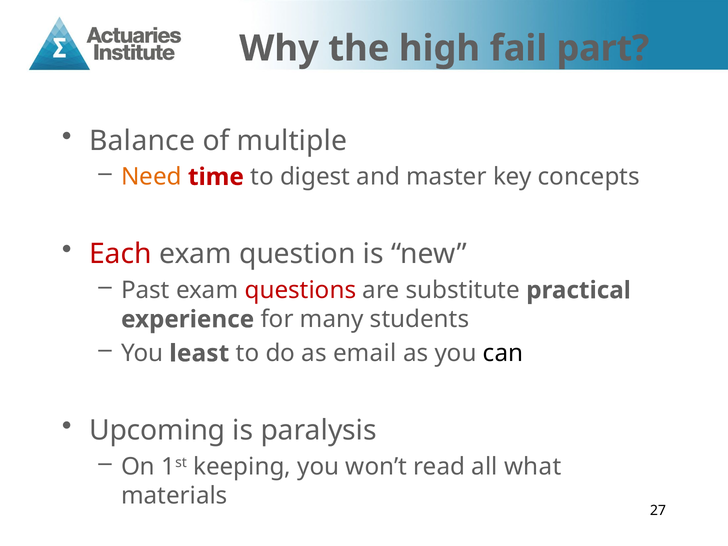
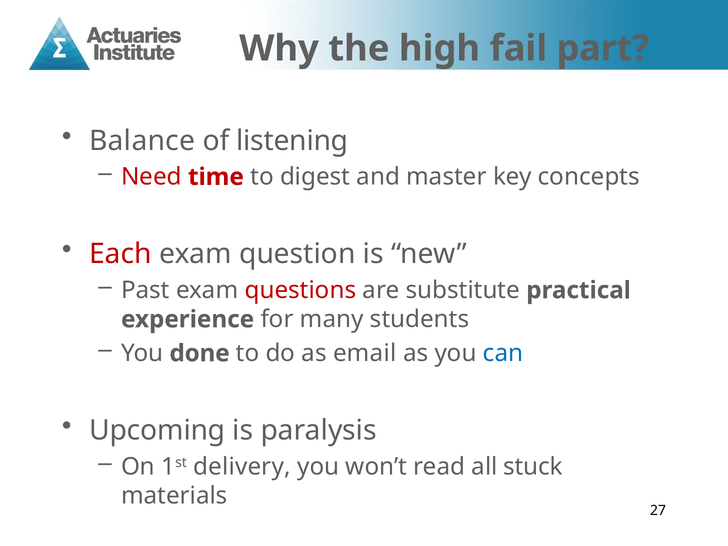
multiple: multiple -> listening
Need colour: orange -> red
least: least -> done
can colour: black -> blue
keeping: keeping -> delivery
what: what -> stuck
